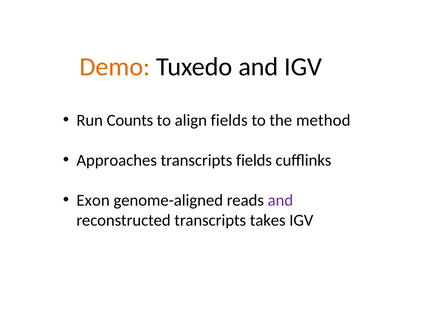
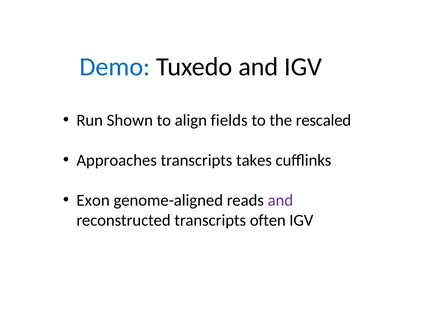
Demo colour: orange -> blue
Counts: Counts -> Shown
method: method -> rescaled
transcripts fields: fields -> takes
takes: takes -> often
